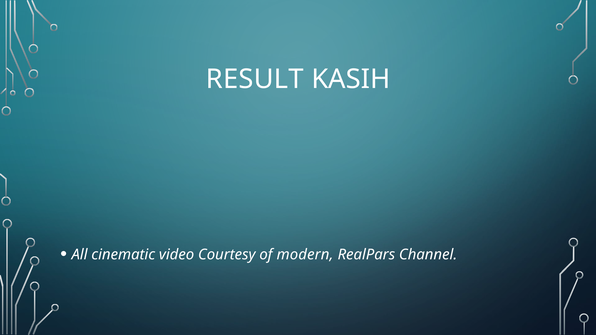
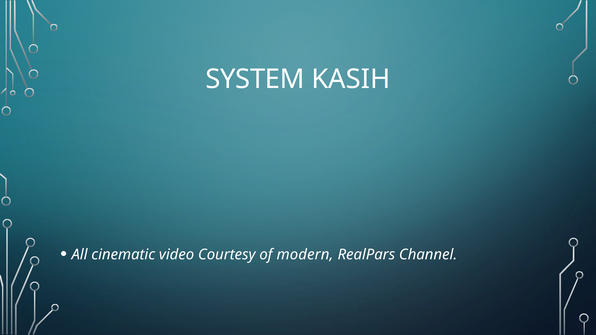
RESULT: RESULT -> SYSTEM
